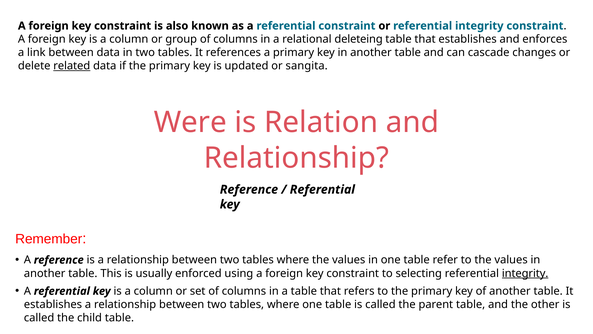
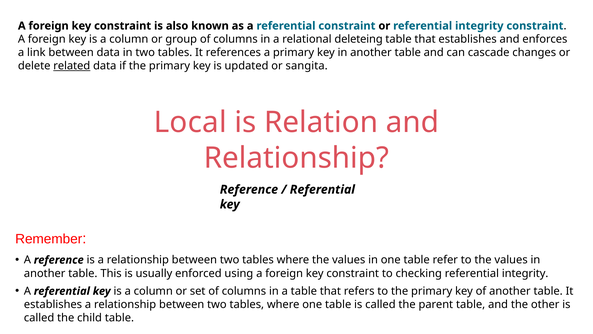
Were: Were -> Local
selecting: selecting -> checking
integrity at (525, 273) underline: present -> none
